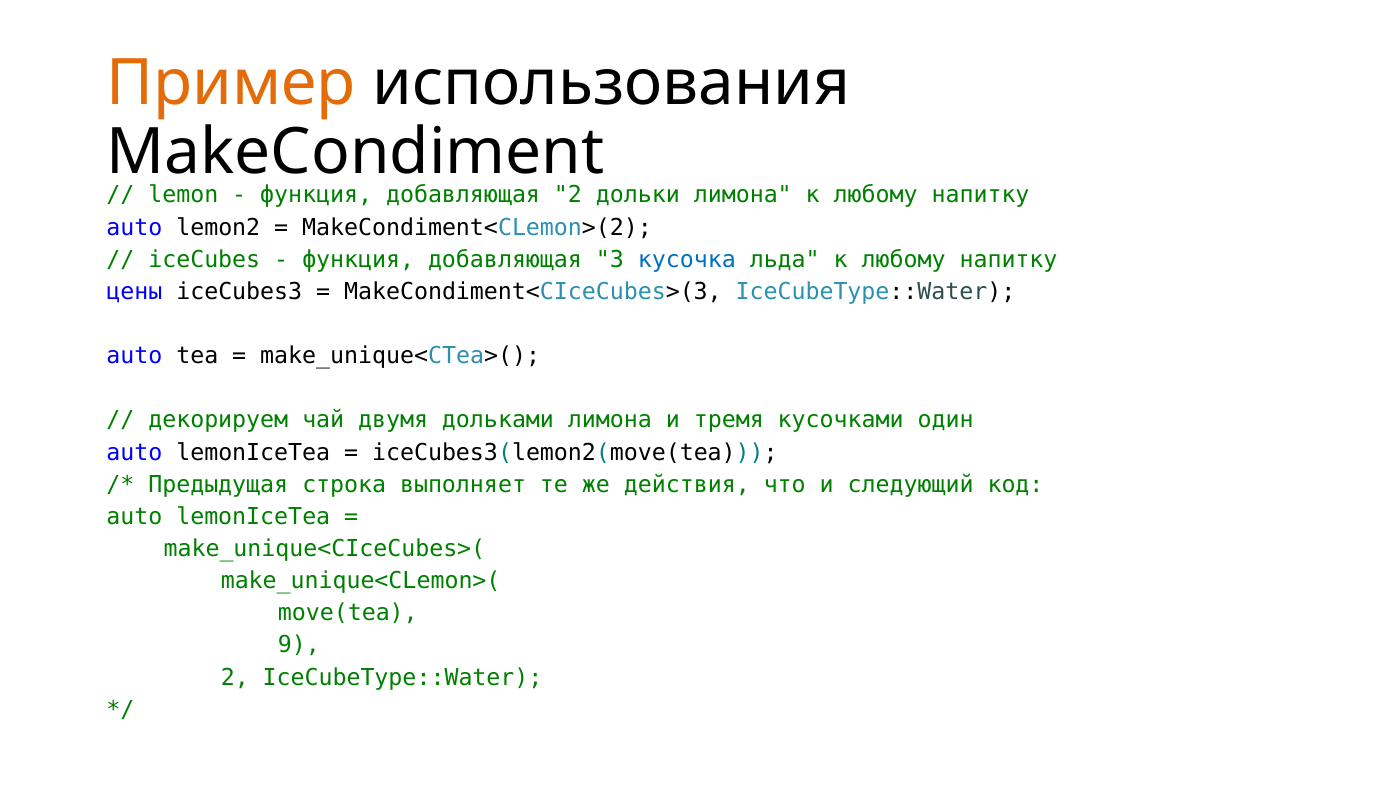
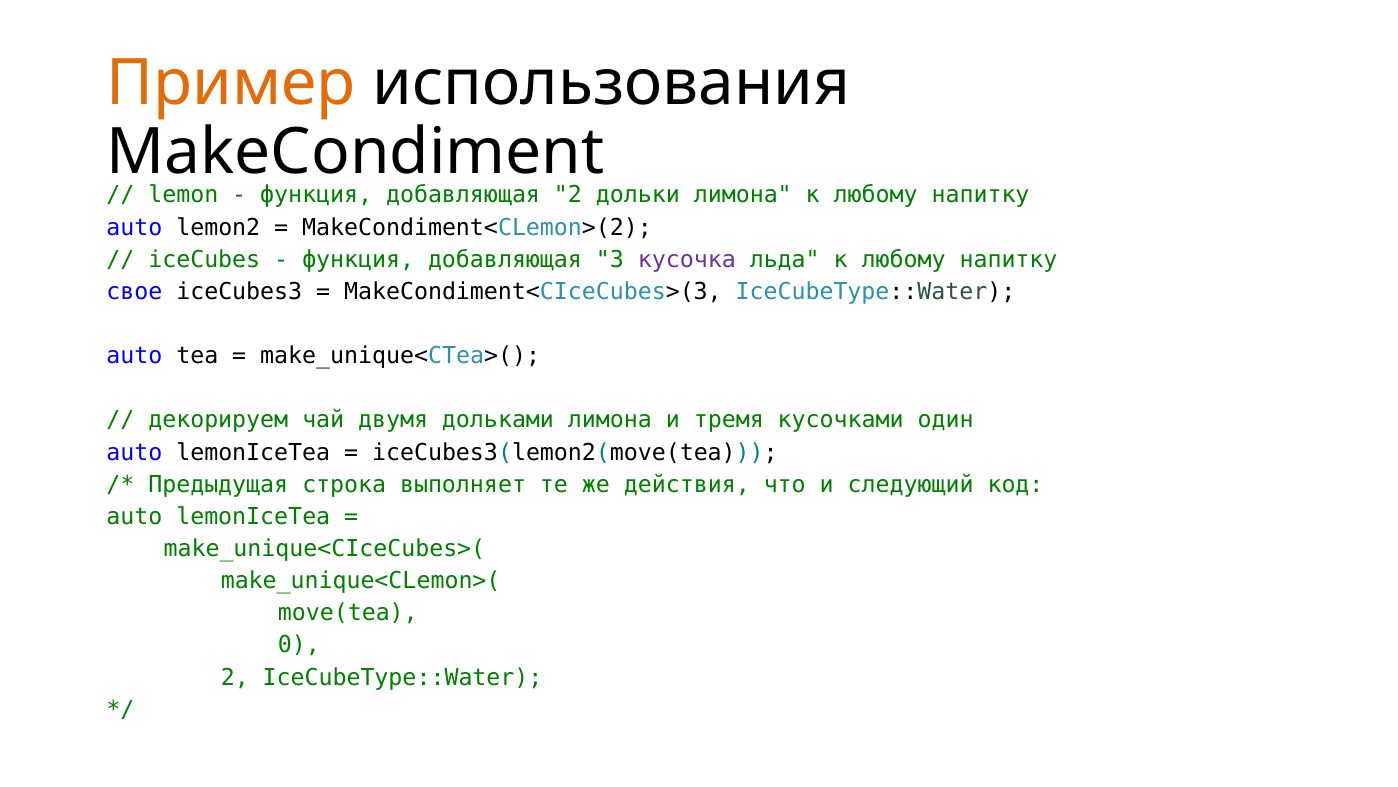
кусочка colour: blue -> purple
цены: цены -> свое
9: 9 -> 0
